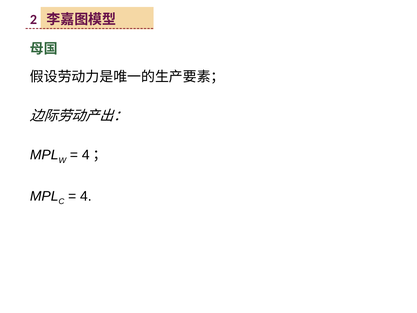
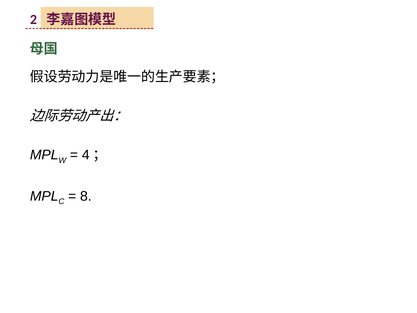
4: 4 -> 8
